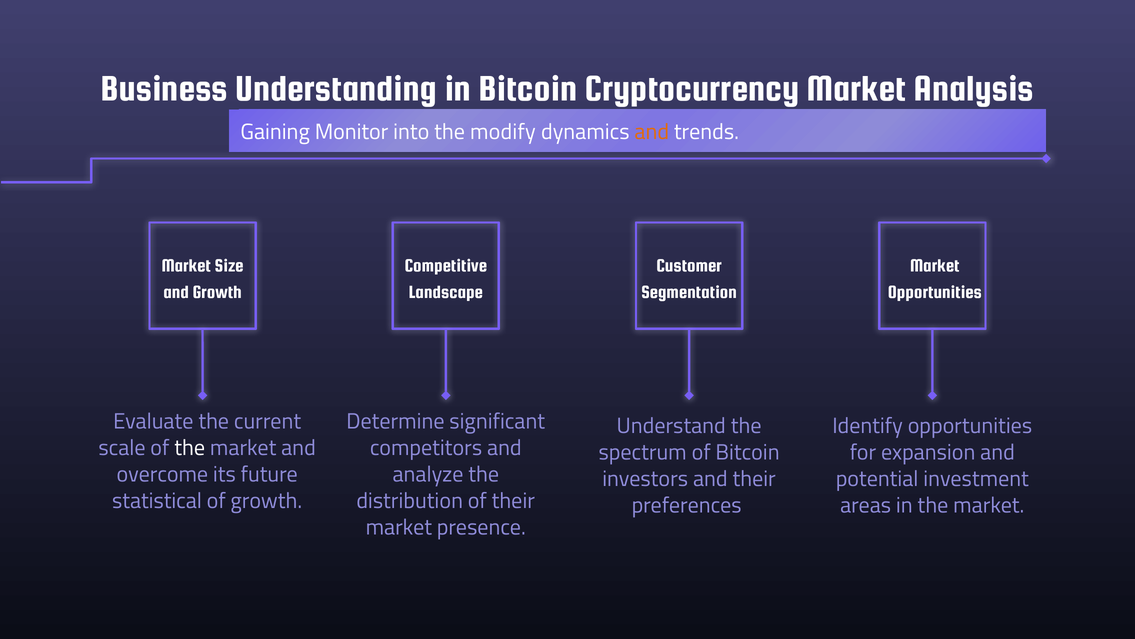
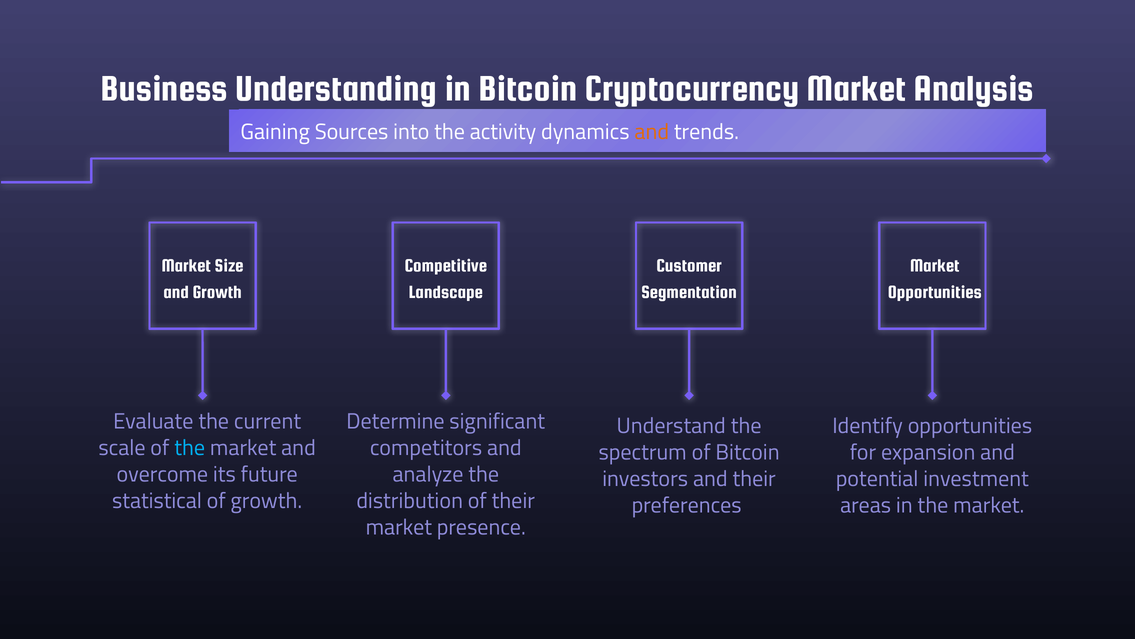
Monitor: Monitor -> Sources
modify: modify -> activity
the at (190, 448) colour: white -> light blue
